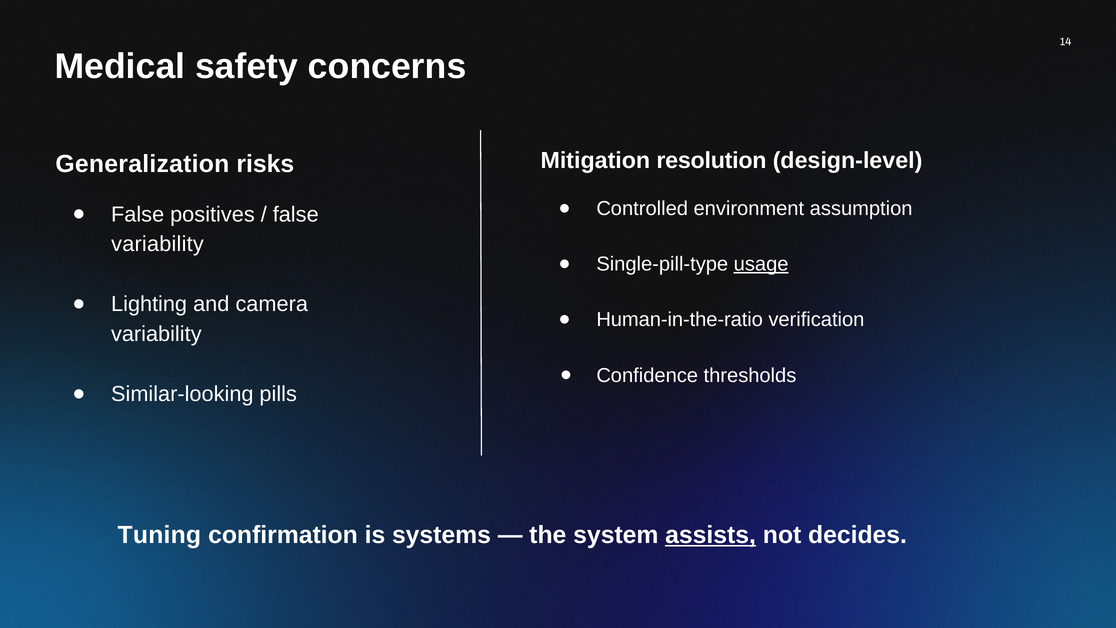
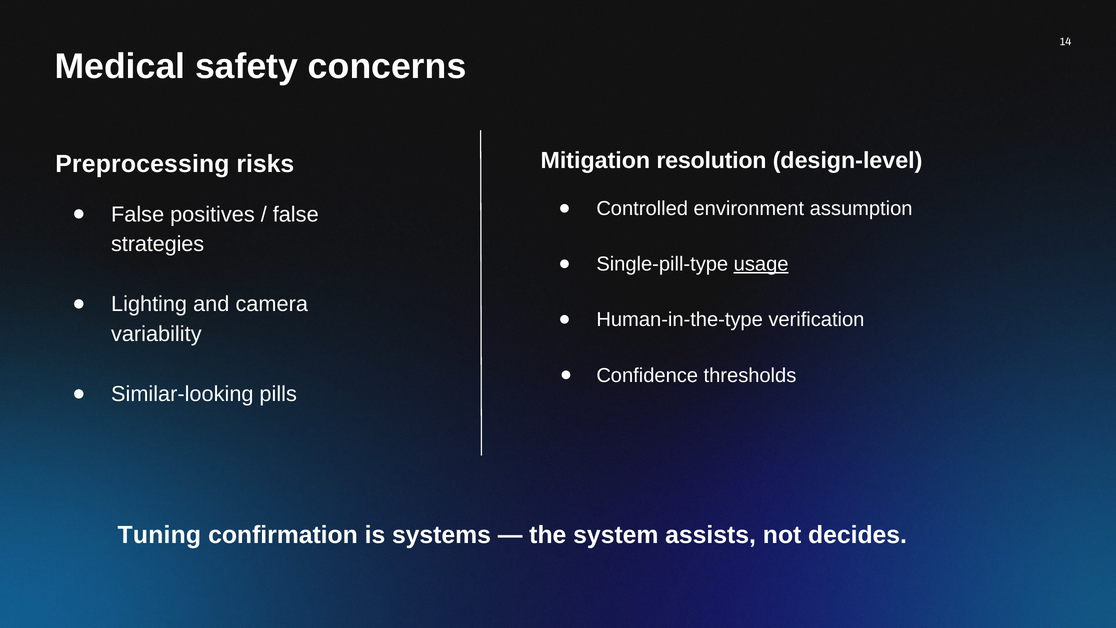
Generalization: Generalization -> Preprocessing
variability at (157, 244): variability -> strategies
Human-in-the-ratio: Human-in-the-ratio -> Human-in-the-type
assists underline: present -> none
